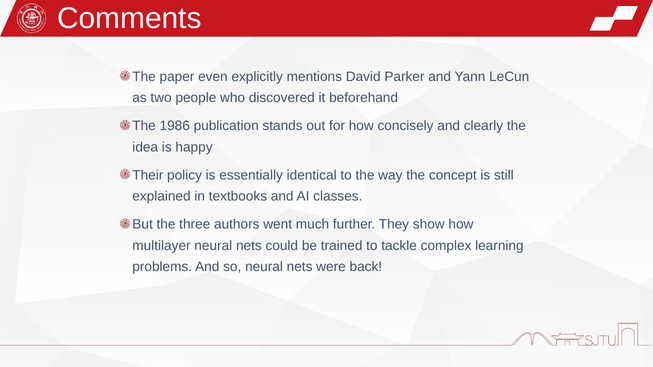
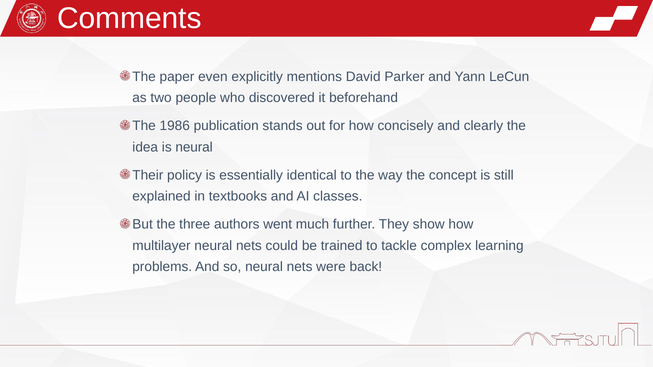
is happy: happy -> neural
